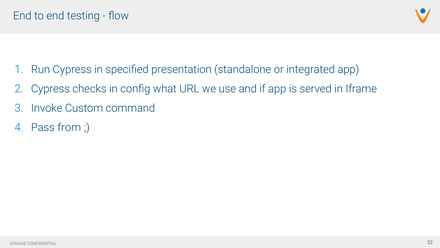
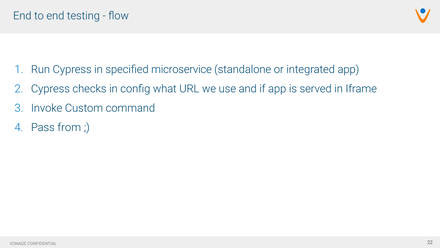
presentation: presentation -> microservice
